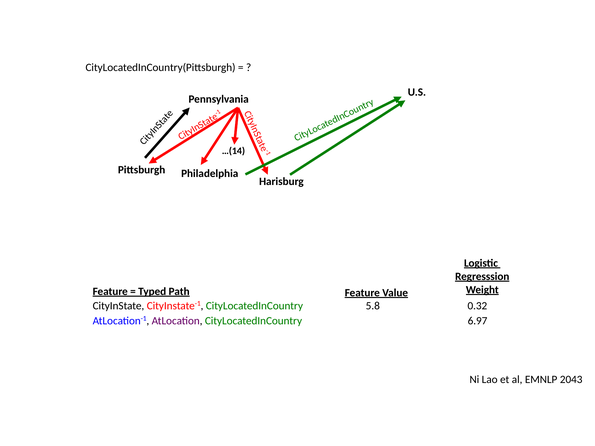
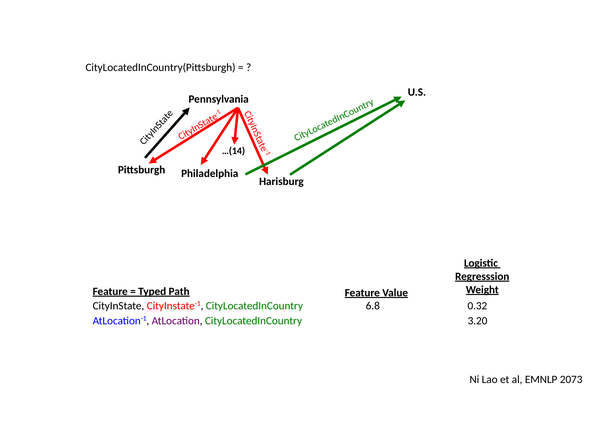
5.8: 5.8 -> 6.8
6.97: 6.97 -> 3.20
2043: 2043 -> 2073
